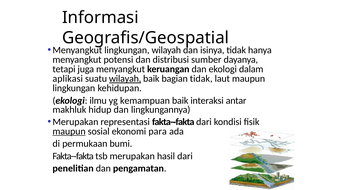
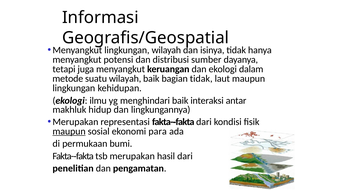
aplikasi: aplikasi -> metode
wilayah at (125, 78) underline: present -> none
kemampuan: kemampuan -> menghindari
